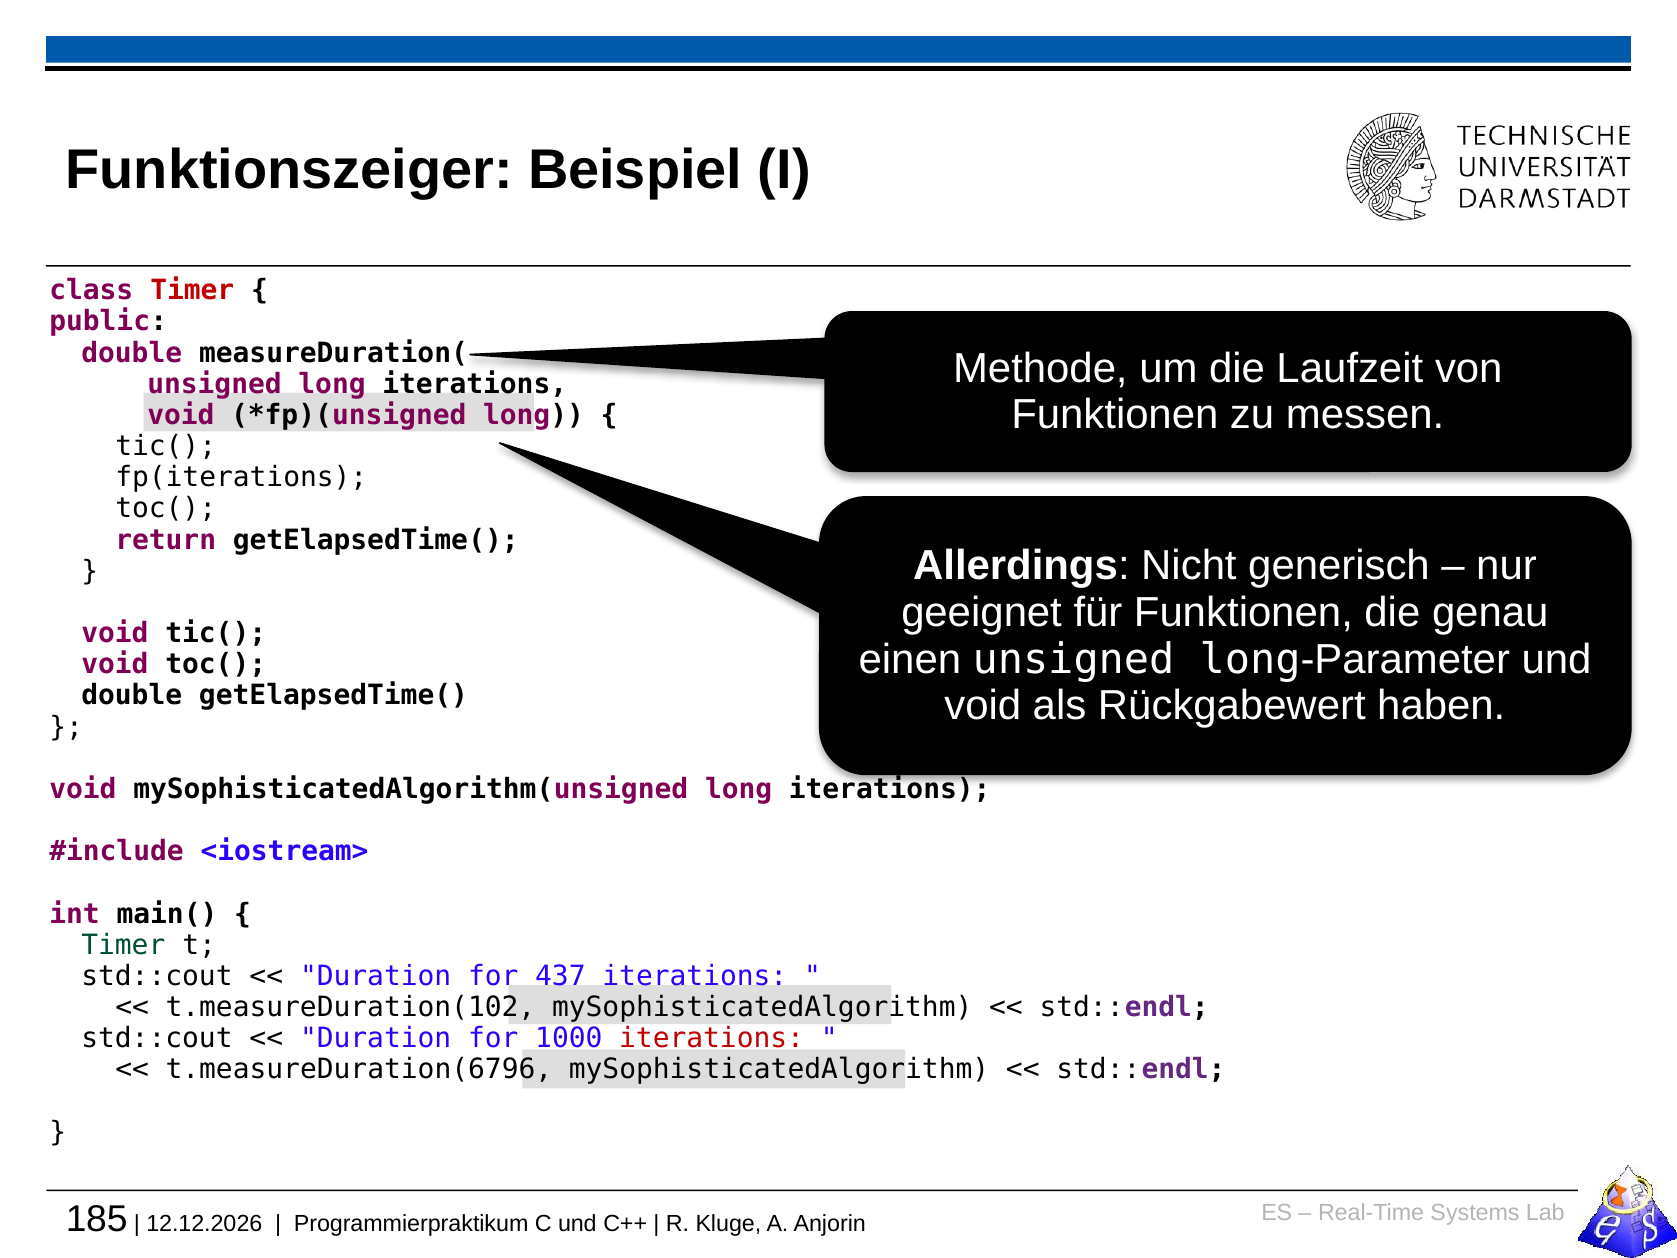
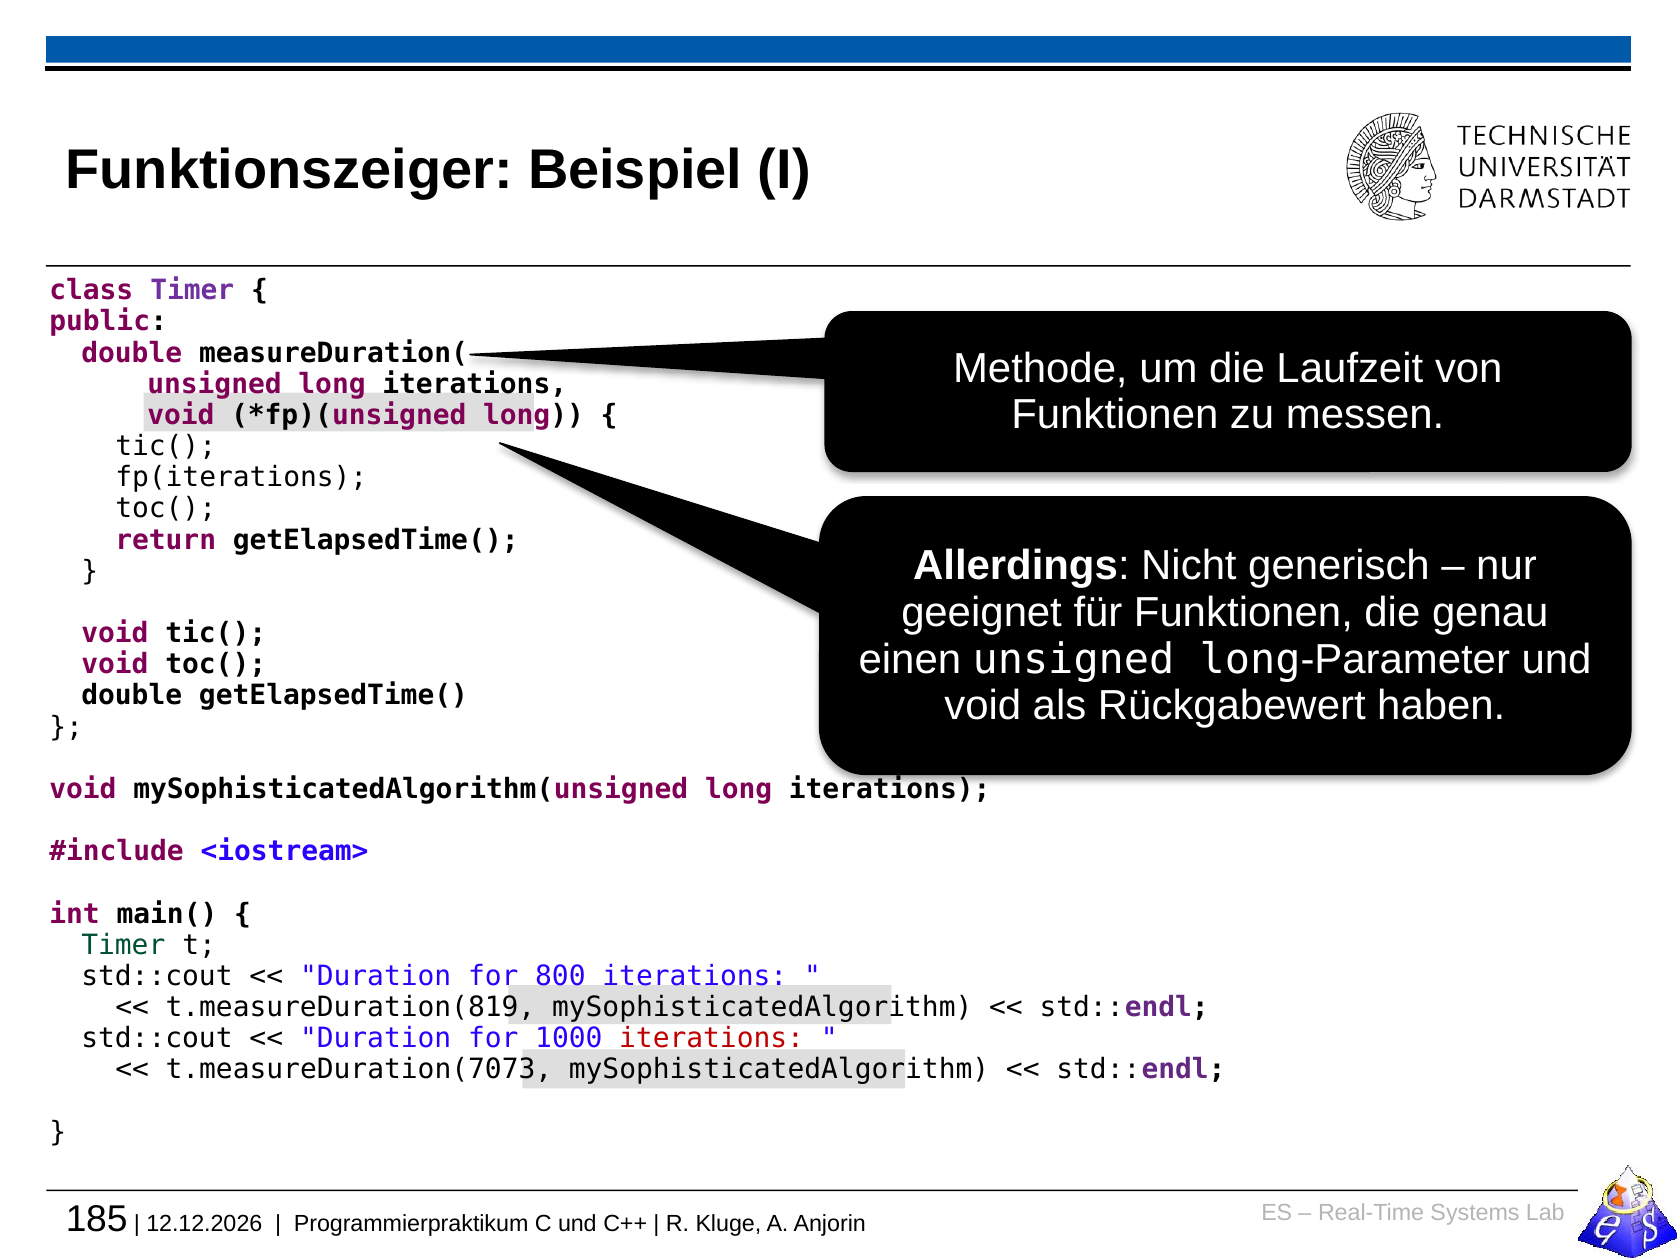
Timer at (192, 290) colour: red -> purple
437: 437 -> 800
t.measureDuration(102: t.measureDuration(102 -> t.measureDuration(819
t.measureDuration(6796: t.measureDuration(6796 -> t.measureDuration(7073
